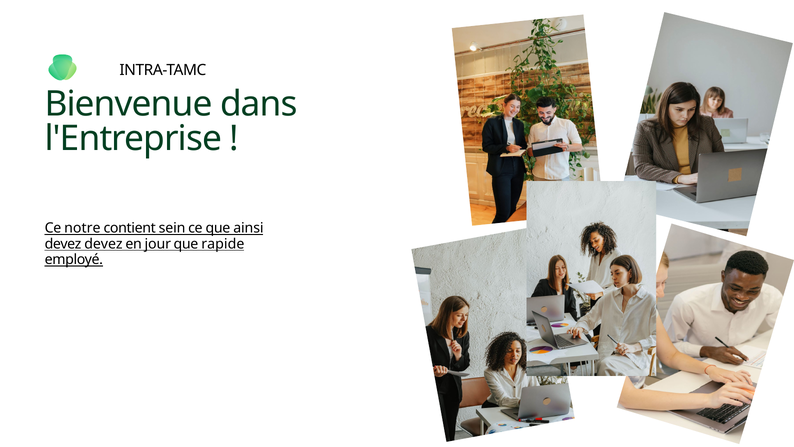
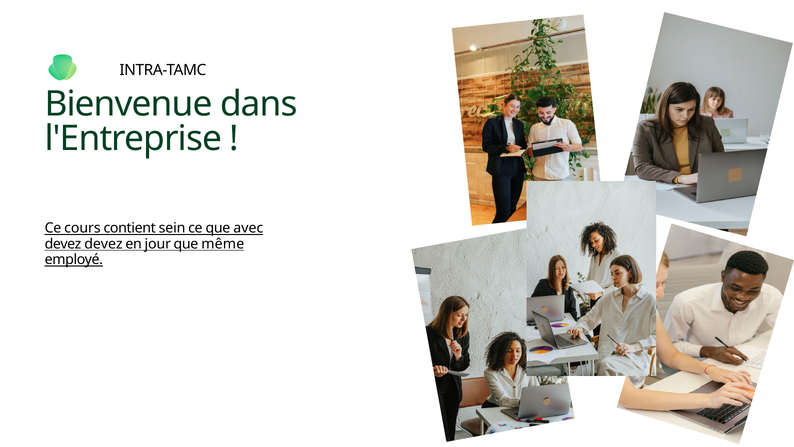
notre: notre -> cours
ainsi: ainsi -> avec
rapide: rapide -> même
